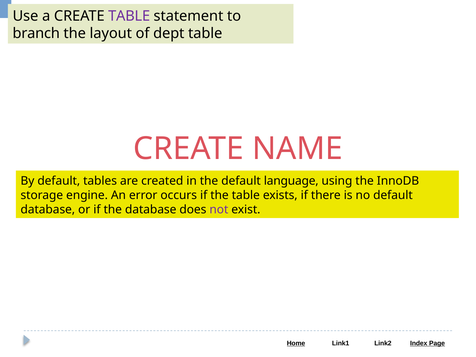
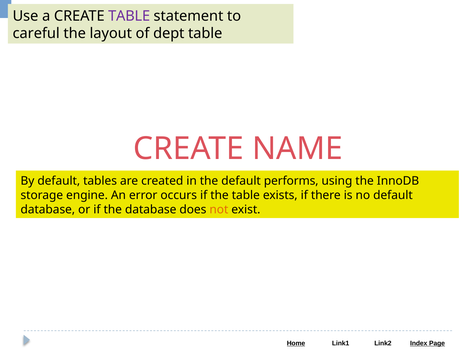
branch: branch -> careful
language: language -> performs
not colour: purple -> orange
